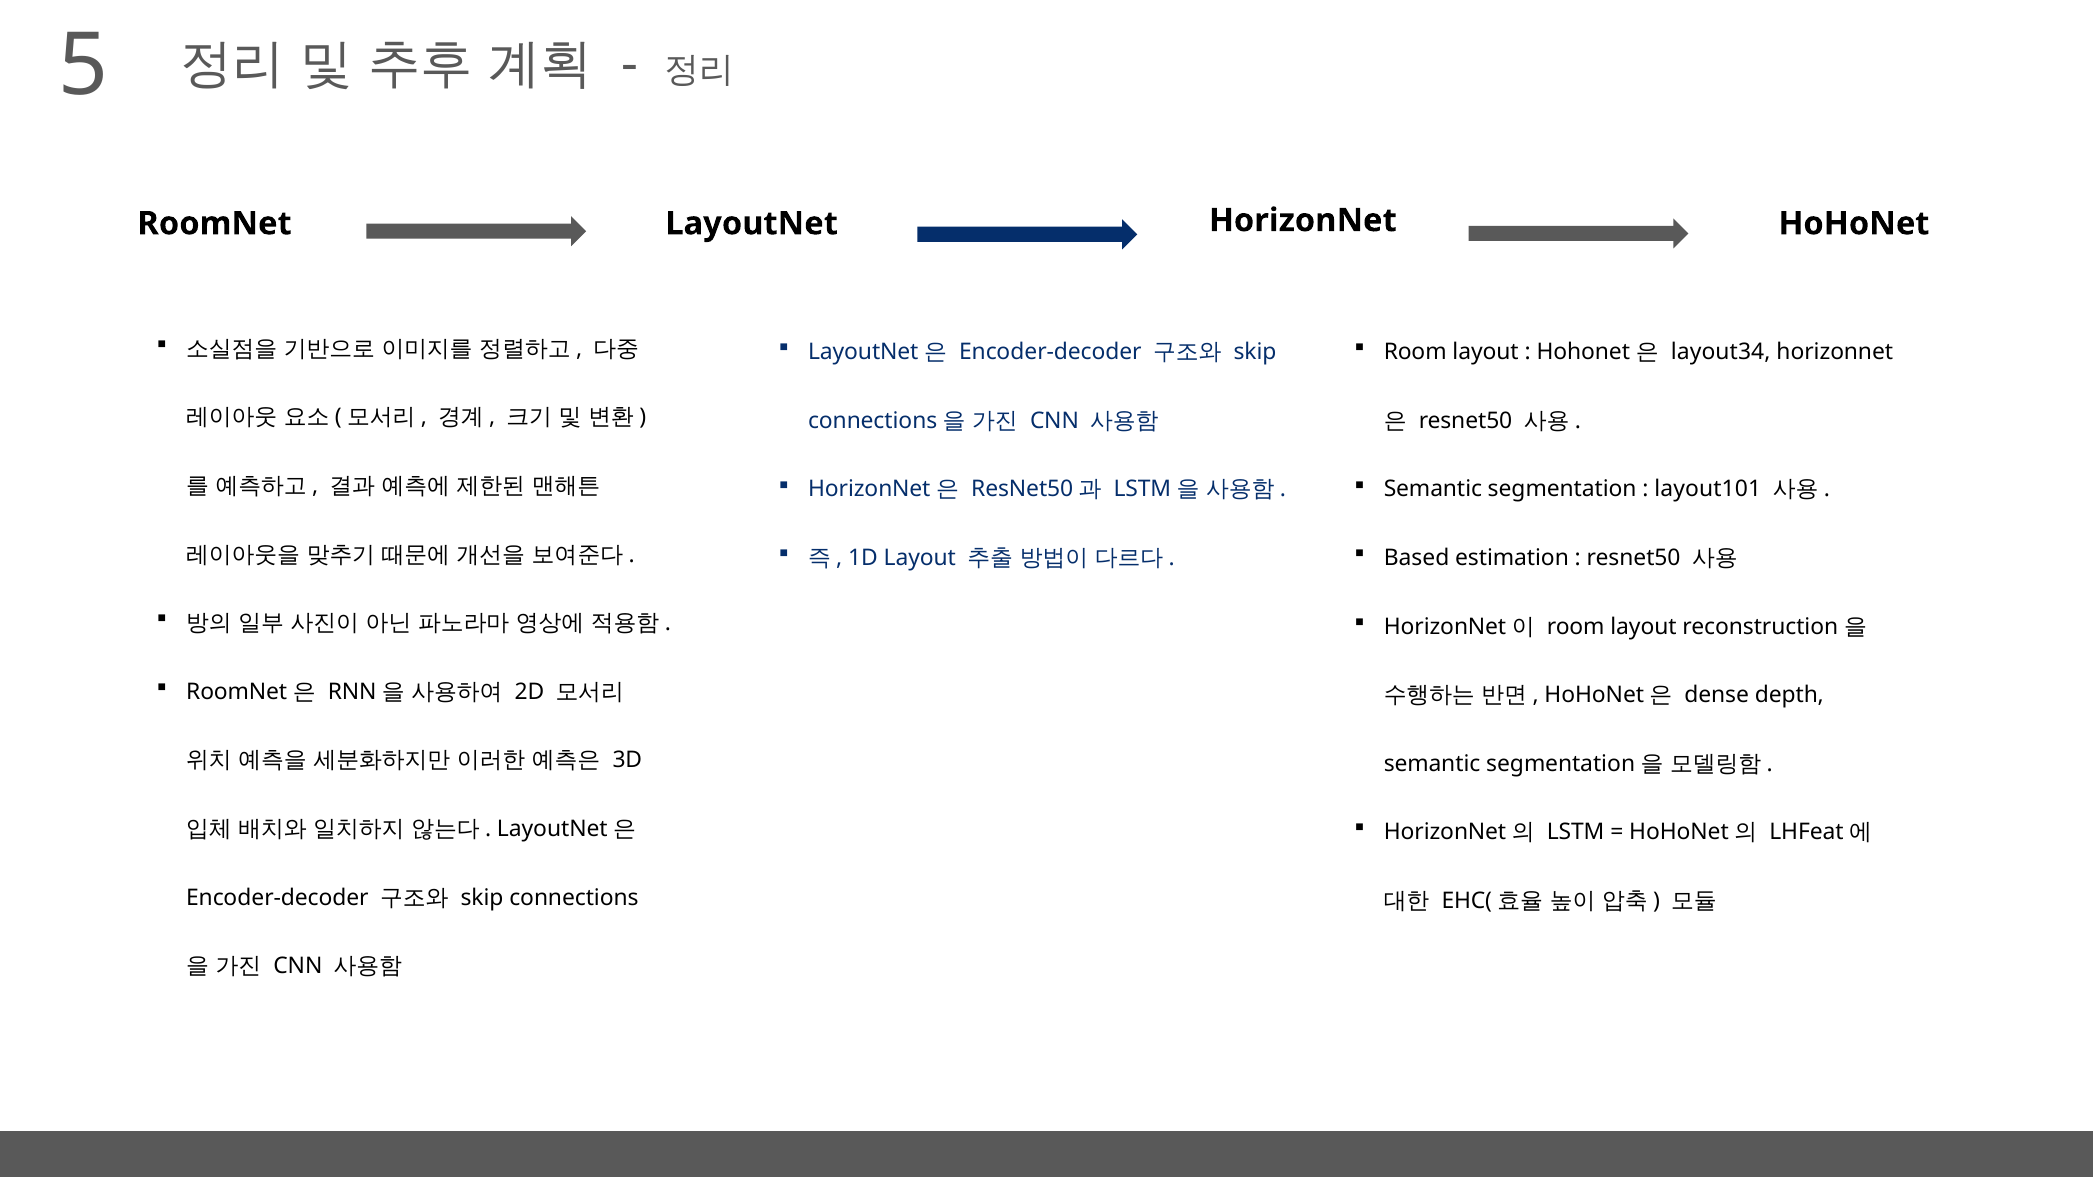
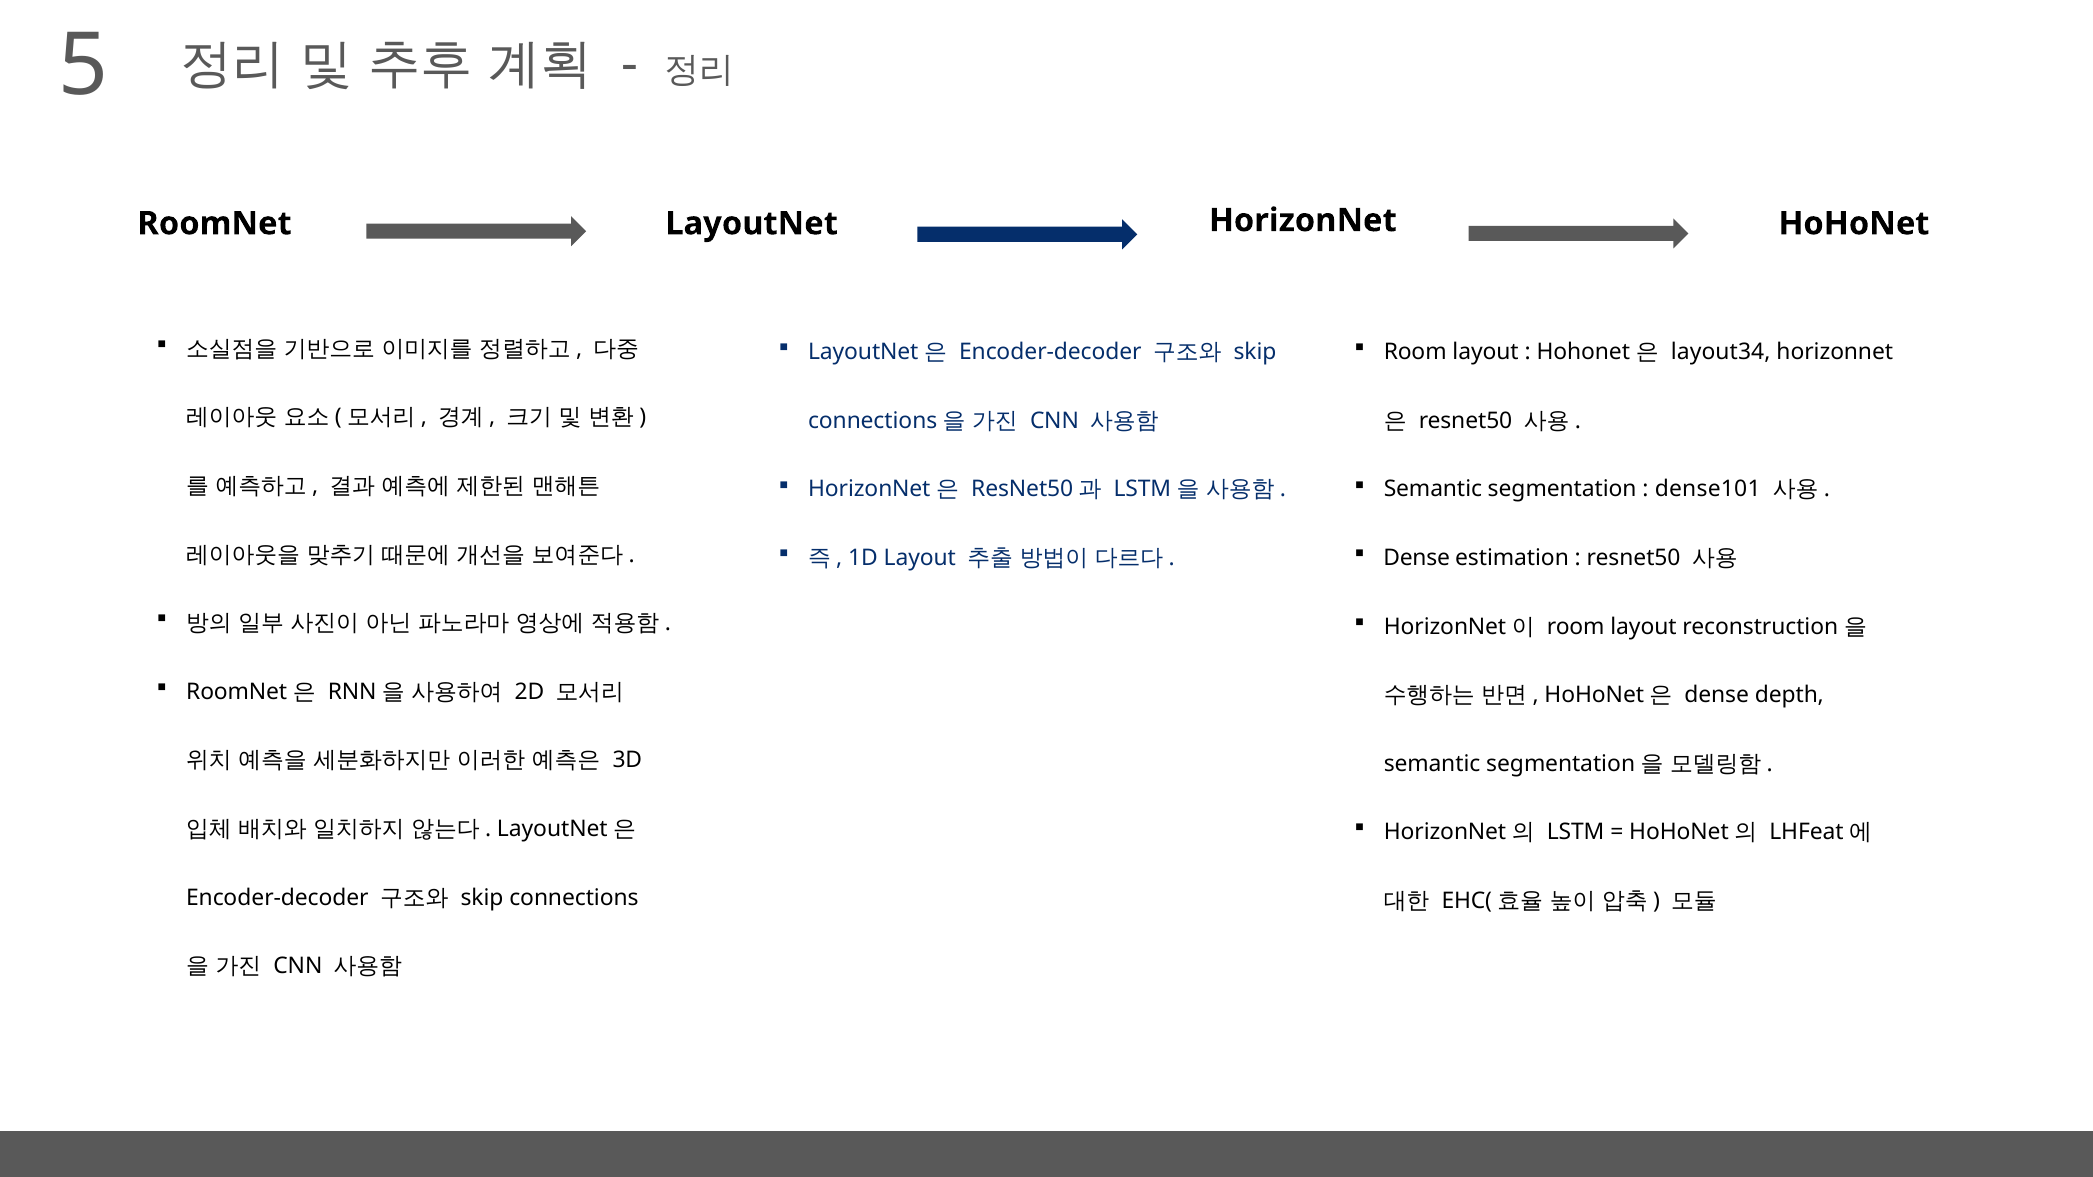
layout101: layout101 -> dense101
Based at (1417, 558): Based -> Dense
